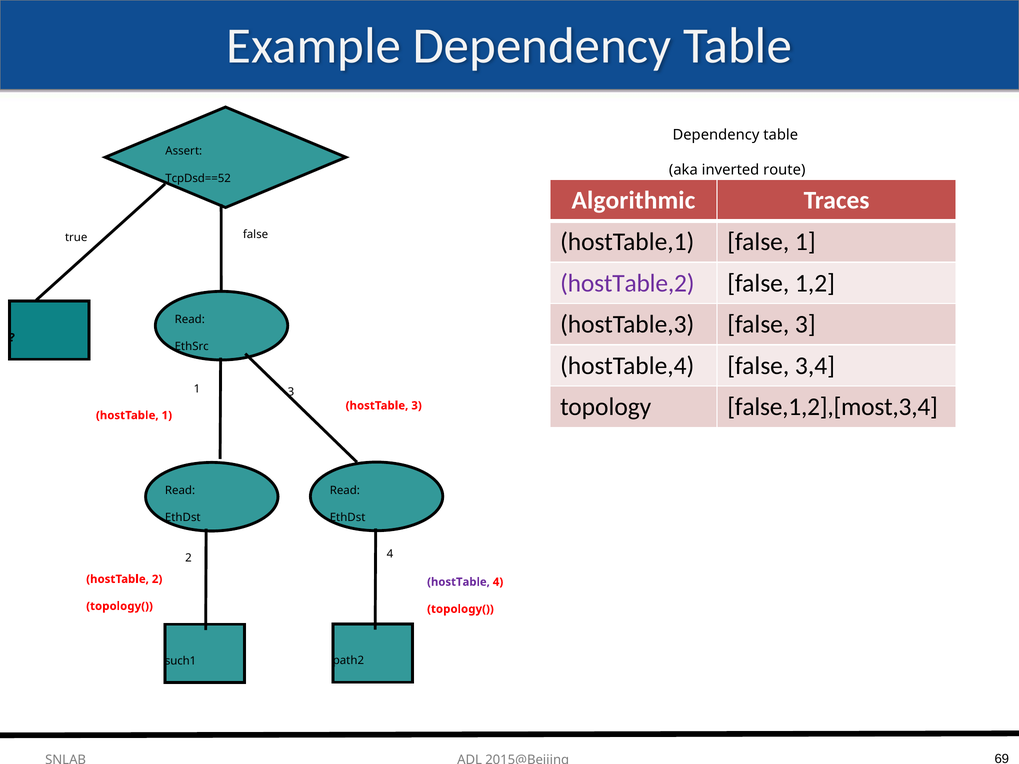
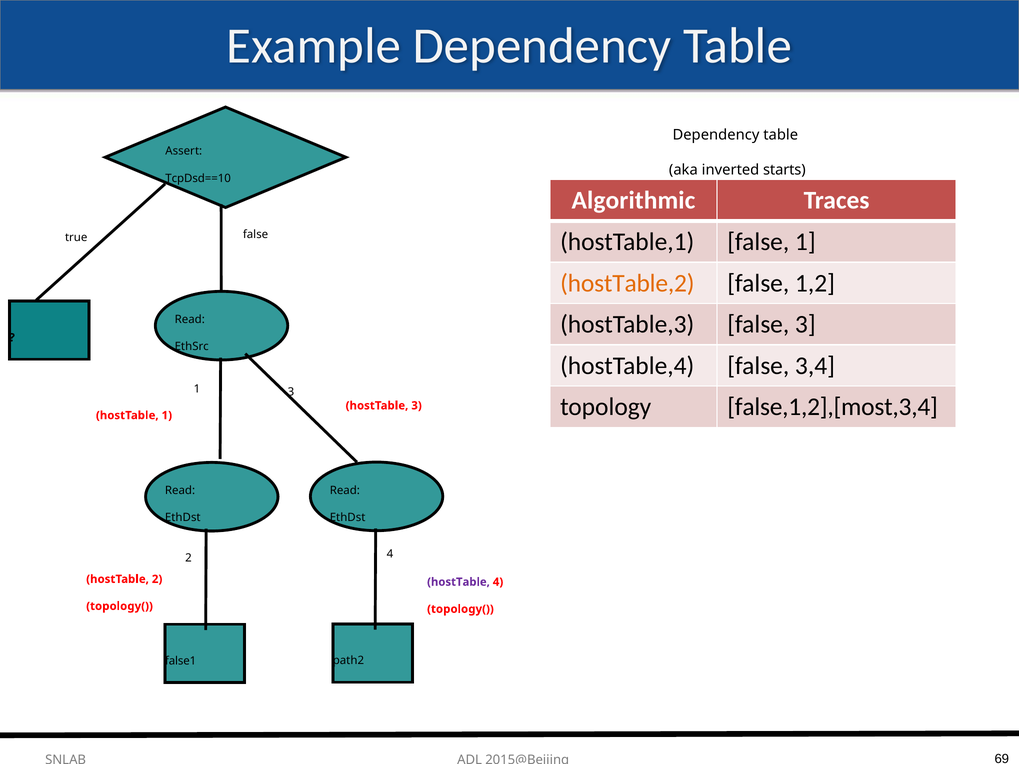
route: route -> starts
TcpDsd==52: TcpDsd==52 -> TcpDsd==10
hostTable,2 colour: purple -> orange
such1: such1 -> false1
